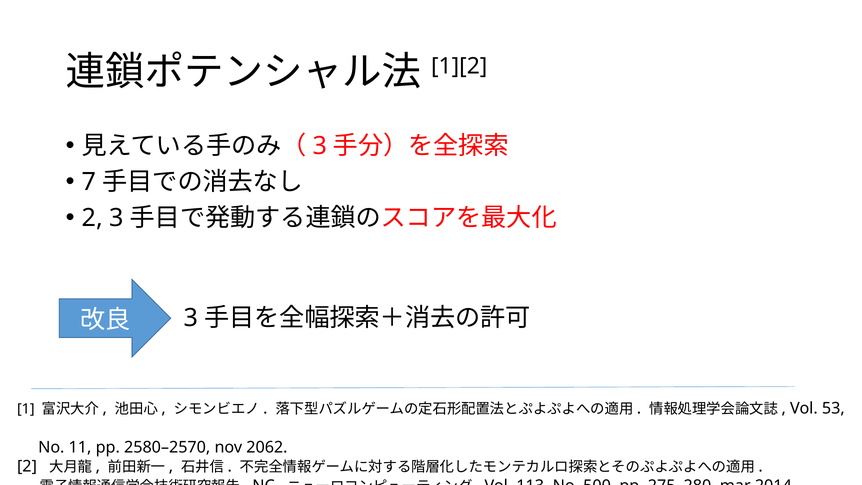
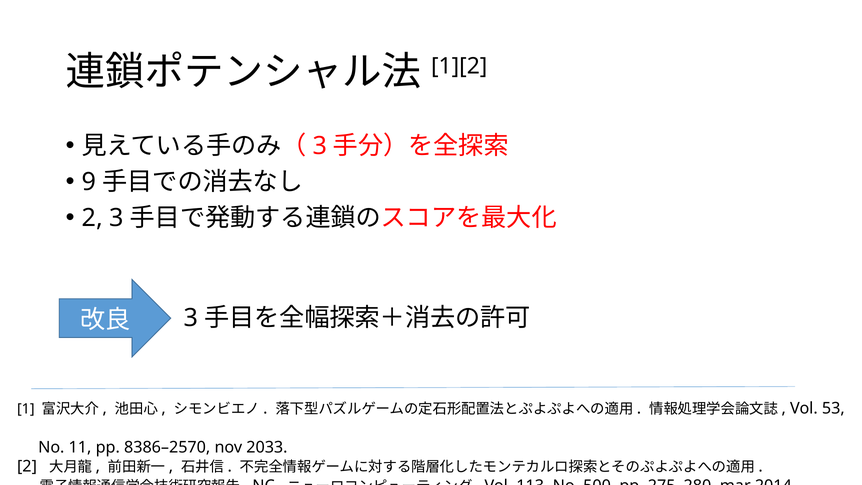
7: 7 -> 9
2580–2570: 2580–2570 -> 8386–2570
2062: 2062 -> 2033
